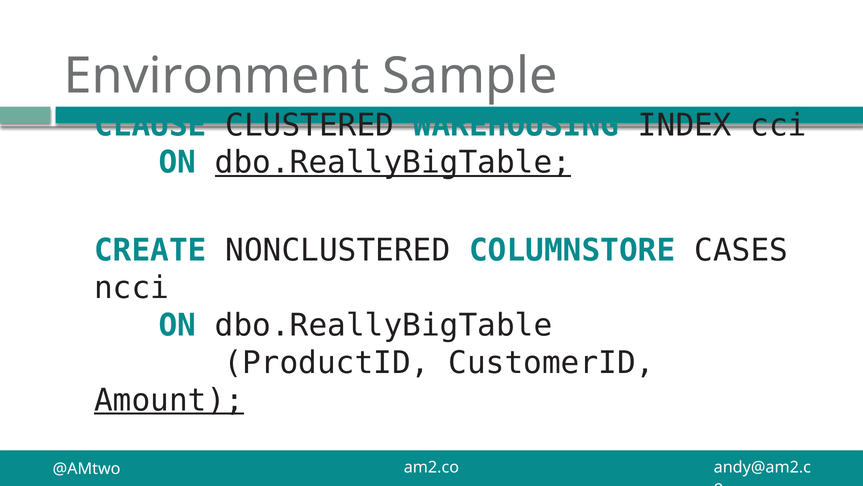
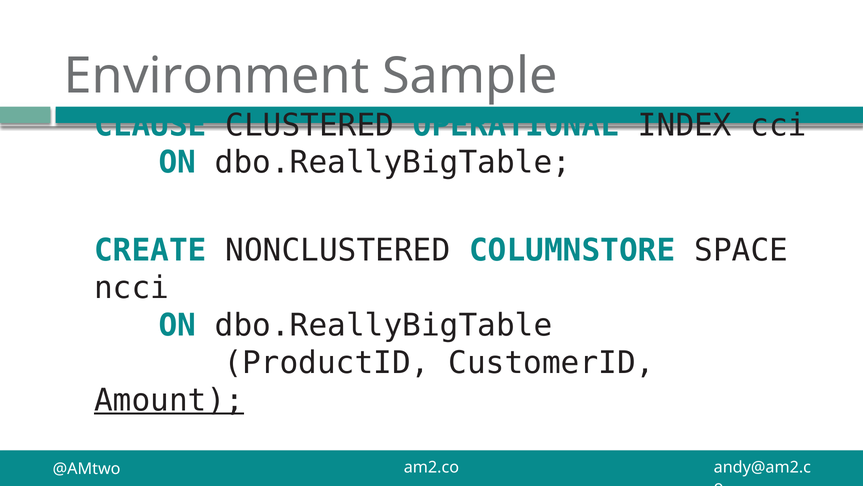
WAREHOUSING: WAREHOUSING -> OPERATIONAL
dbo.ReallyBigTable at (393, 162) underline: present -> none
CASES: CASES -> SPACE
